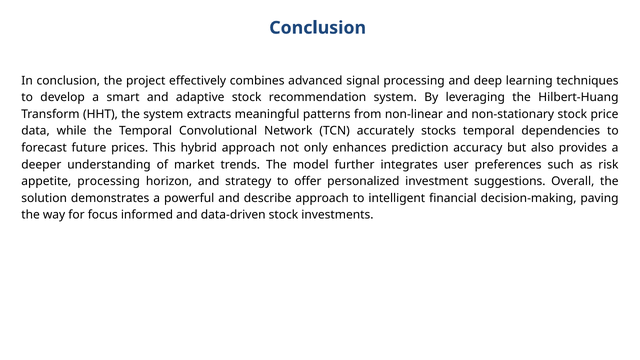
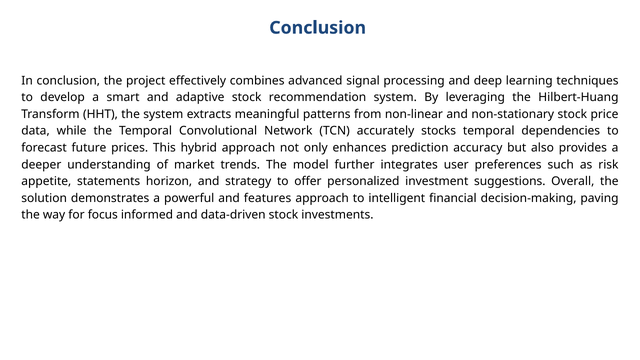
appetite processing: processing -> statements
describe: describe -> features
